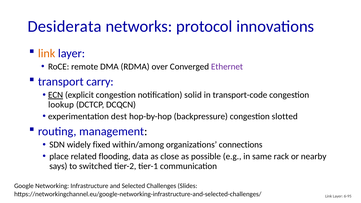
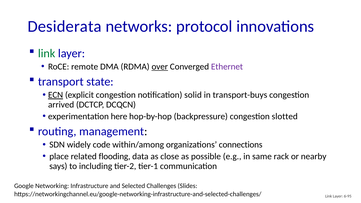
link at (47, 53) colour: orange -> green
over underline: none -> present
carry: carry -> state
transport-code: transport-code -> transport-buys
lookup: lookup -> arrived
dest: dest -> here
fixed: fixed -> code
switched: switched -> including
